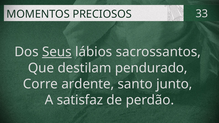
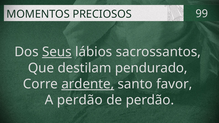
33: 33 -> 99
ardente underline: none -> present
junto: junto -> favor
A satisfaz: satisfaz -> perdão
